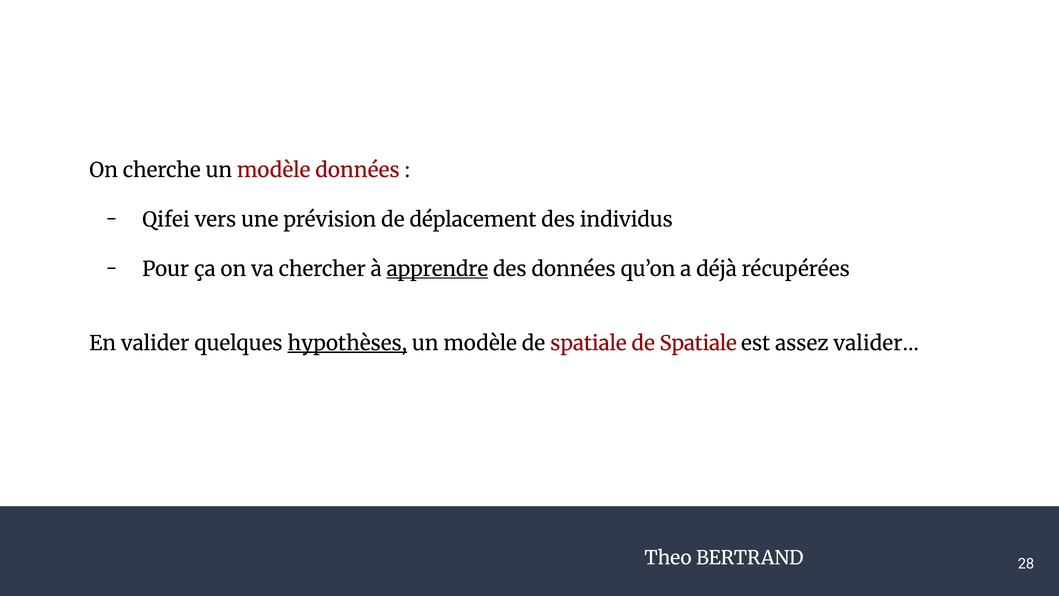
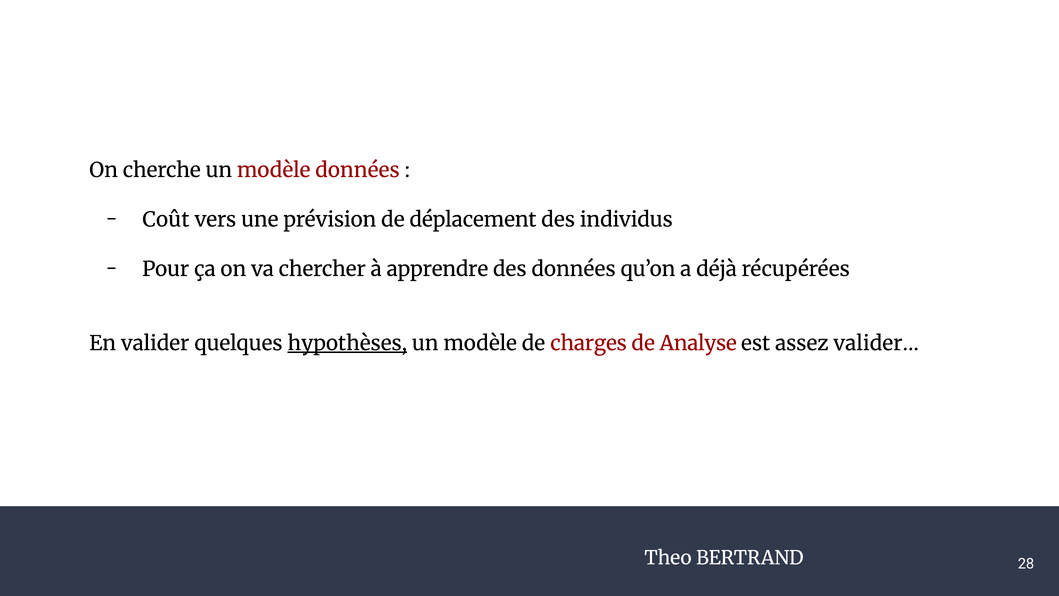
Qifei: Qifei -> Coût
apprendre underline: present -> none
modèle de spatiale: spatiale -> charges
Spatiale at (698, 343): Spatiale -> Analyse
